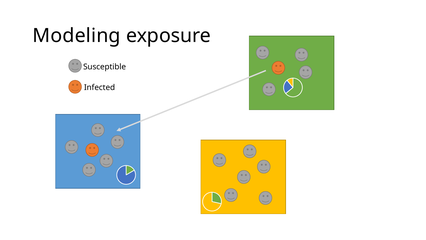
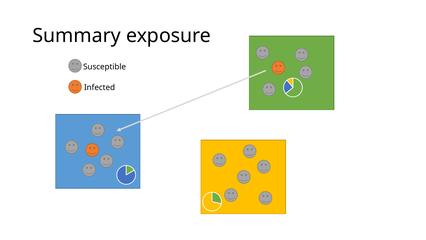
Modeling: Modeling -> Summary
